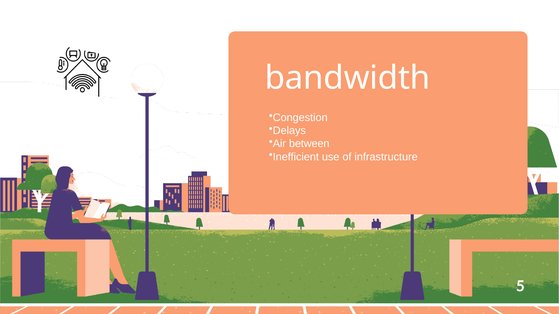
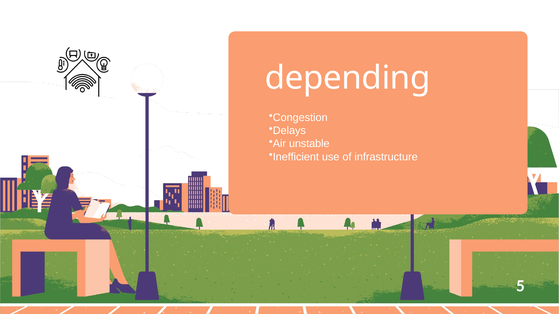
bandwidth: bandwidth -> depending
between: between -> unstable
